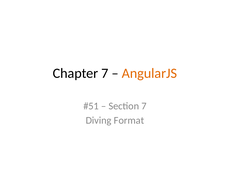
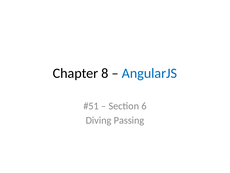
Chapter 7: 7 -> 8
AngularJS colour: orange -> blue
Section 7: 7 -> 6
Format: Format -> Passing
